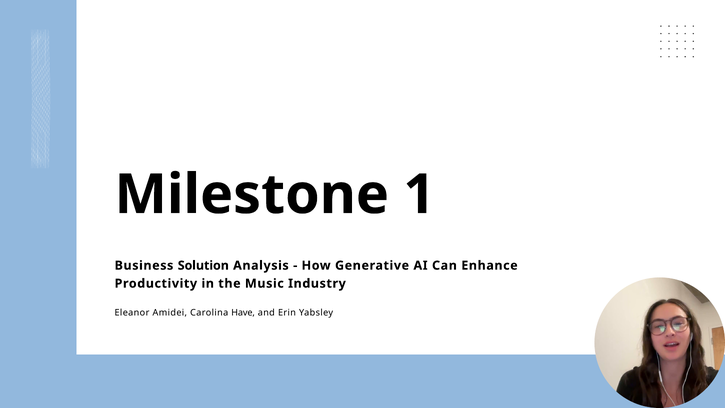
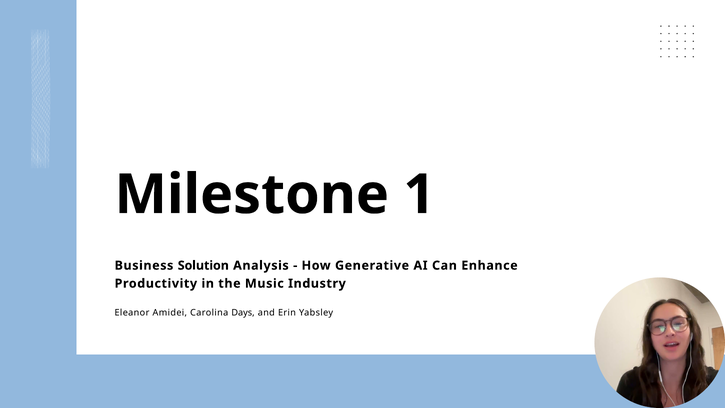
Have: Have -> Days
